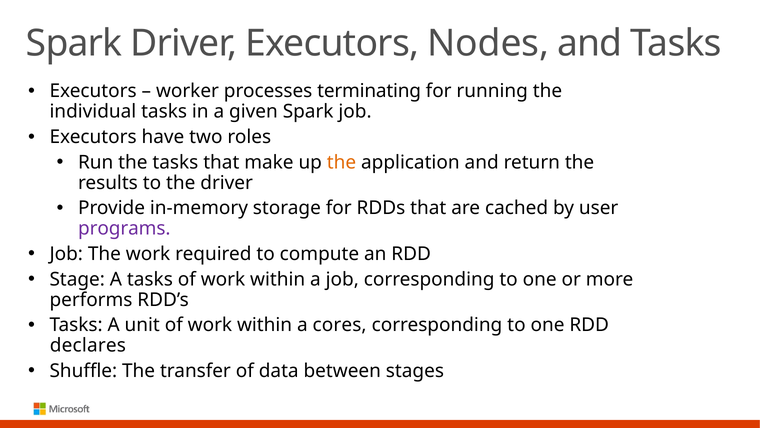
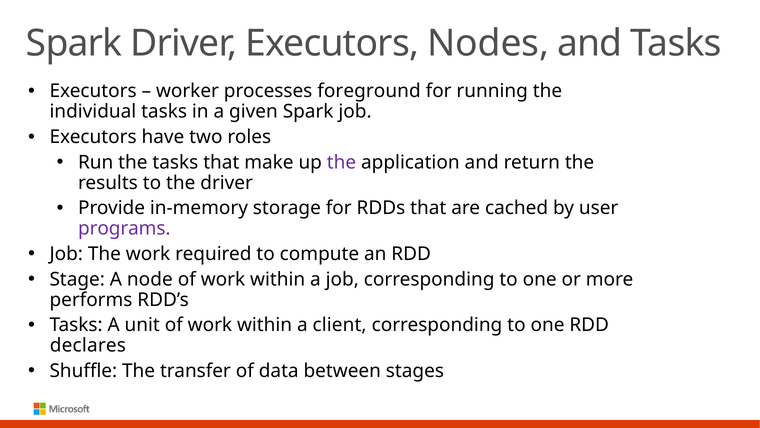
terminating: terminating -> foreground
the at (341, 162) colour: orange -> purple
A tasks: tasks -> node
cores: cores -> client
